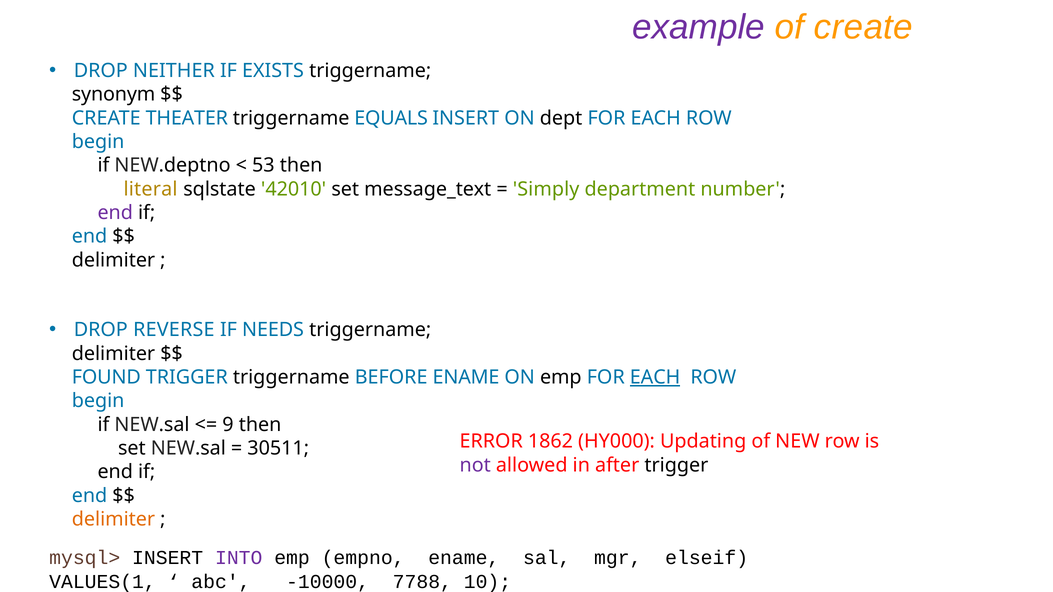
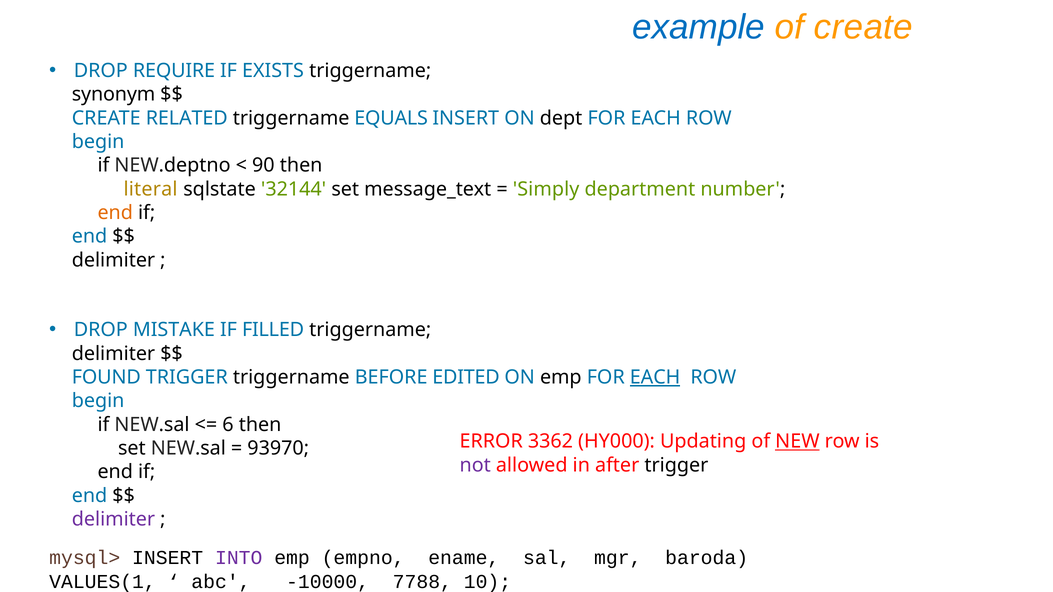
example colour: purple -> blue
NEITHER: NEITHER -> REQUIRE
THEATER: THEATER -> RELATED
53: 53 -> 90
42010: 42010 -> 32144
end at (115, 213) colour: purple -> orange
REVERSE: REVERSE -> MISTAKE
NEEDS: NEEDS -> FILLED
BEFORE ENAME: ENAME -> EDITED
9: 9 -> 6
1862: 1862 -> 3362
NEW underline: none -> present
30511: 30511 -> 93970
delimiter at (113, 520) colour: orange -> purple
elseif: elseif -> baroda
